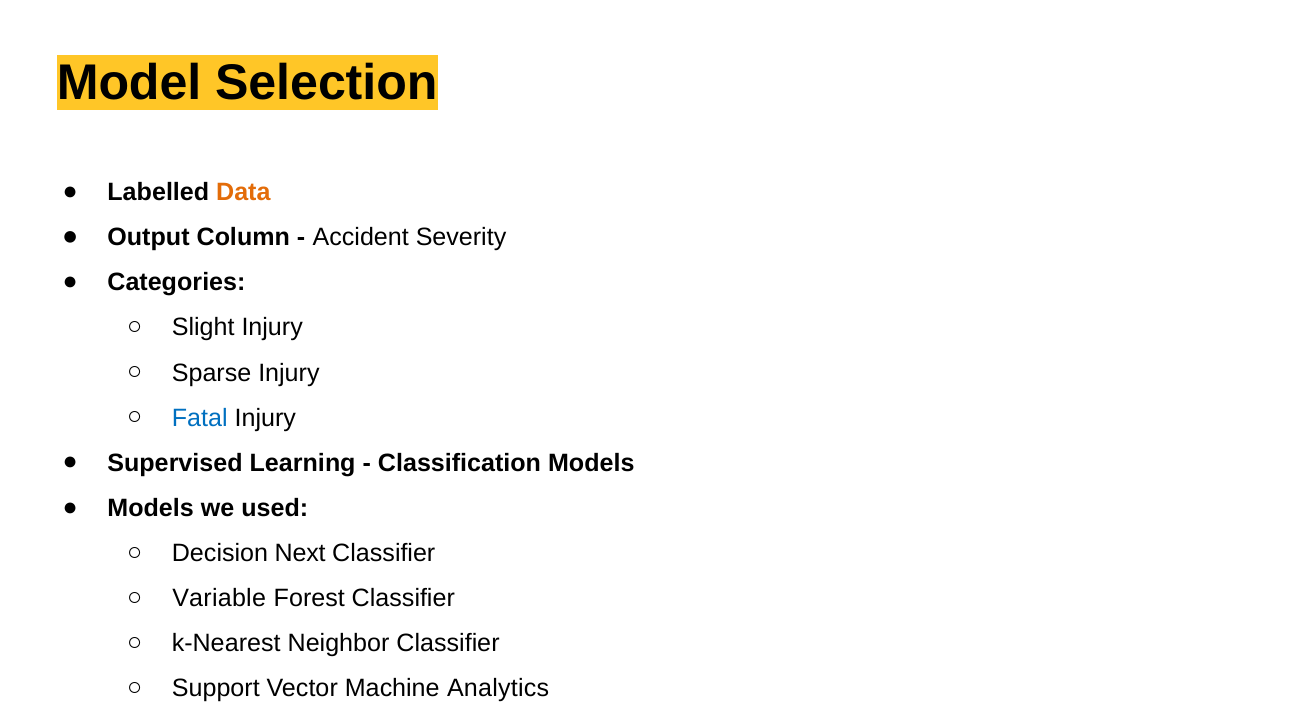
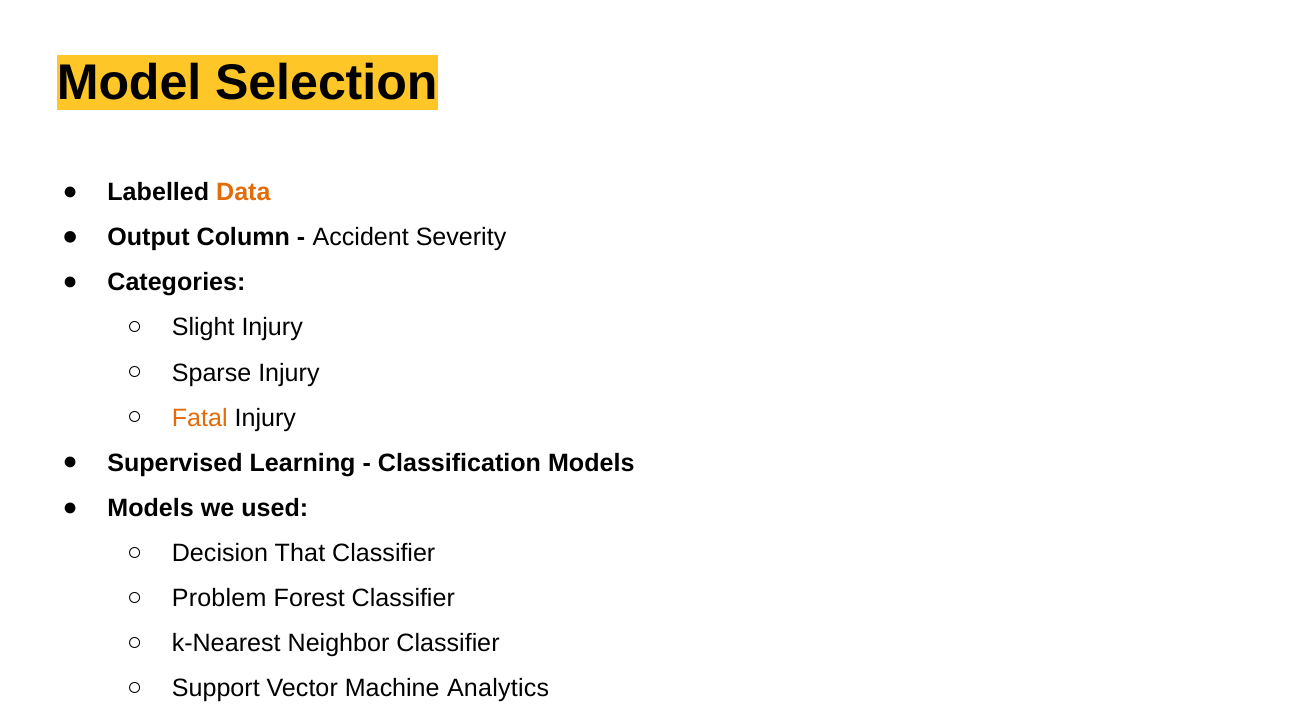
Fatal colour: blue -> orange
Next: Next -> That
Variable: Variable -> Problem
